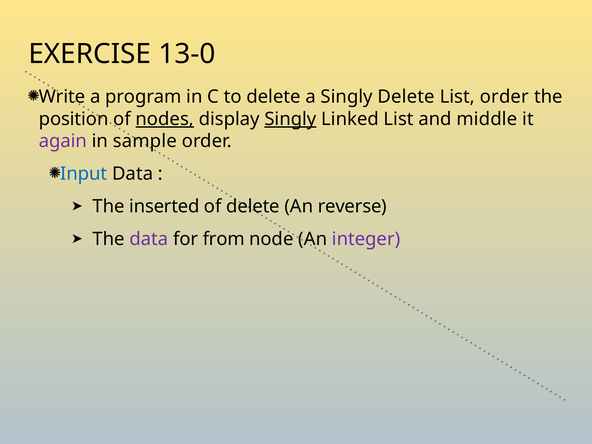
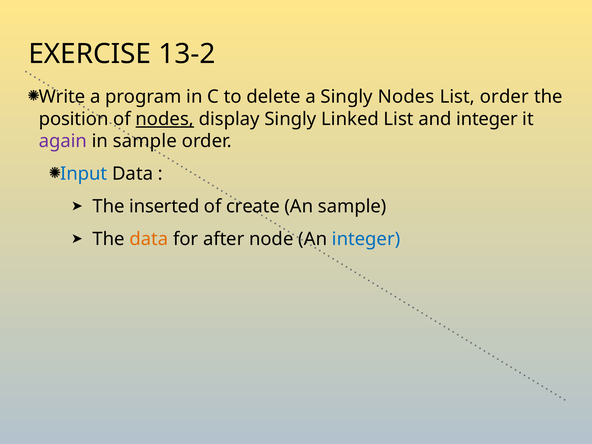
13-0: 13-0 -> 13-2
Singly Delete: Delete -> Nodes
Singly at (290, 119) underline: present -> none
and middle: middle -> integer
of delete: delete -> create
An reverse: reverse -> sample
data at (149, 239) colour: purple -> orange
from: from -> after
integer at (366, 239) colour: purple -> blue
